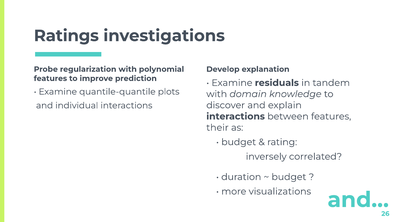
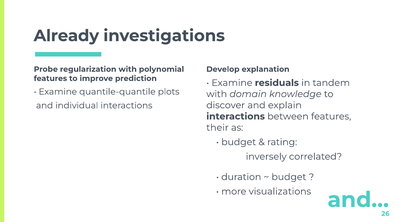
Ratings: Ratings -> Already
